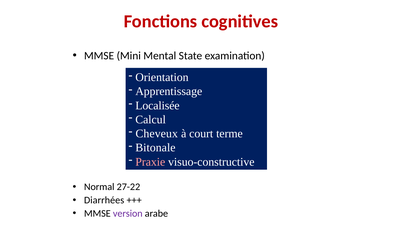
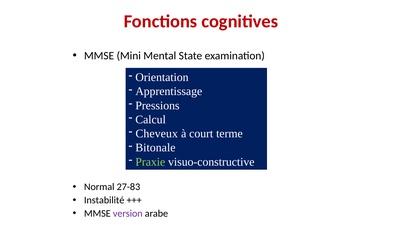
Localisée: Localisée -> Pressions
Praxie colour: pink -> light green
27-22: 27-22 -> 27-83
Diarrhées: Diarrhées -> Instabilité
